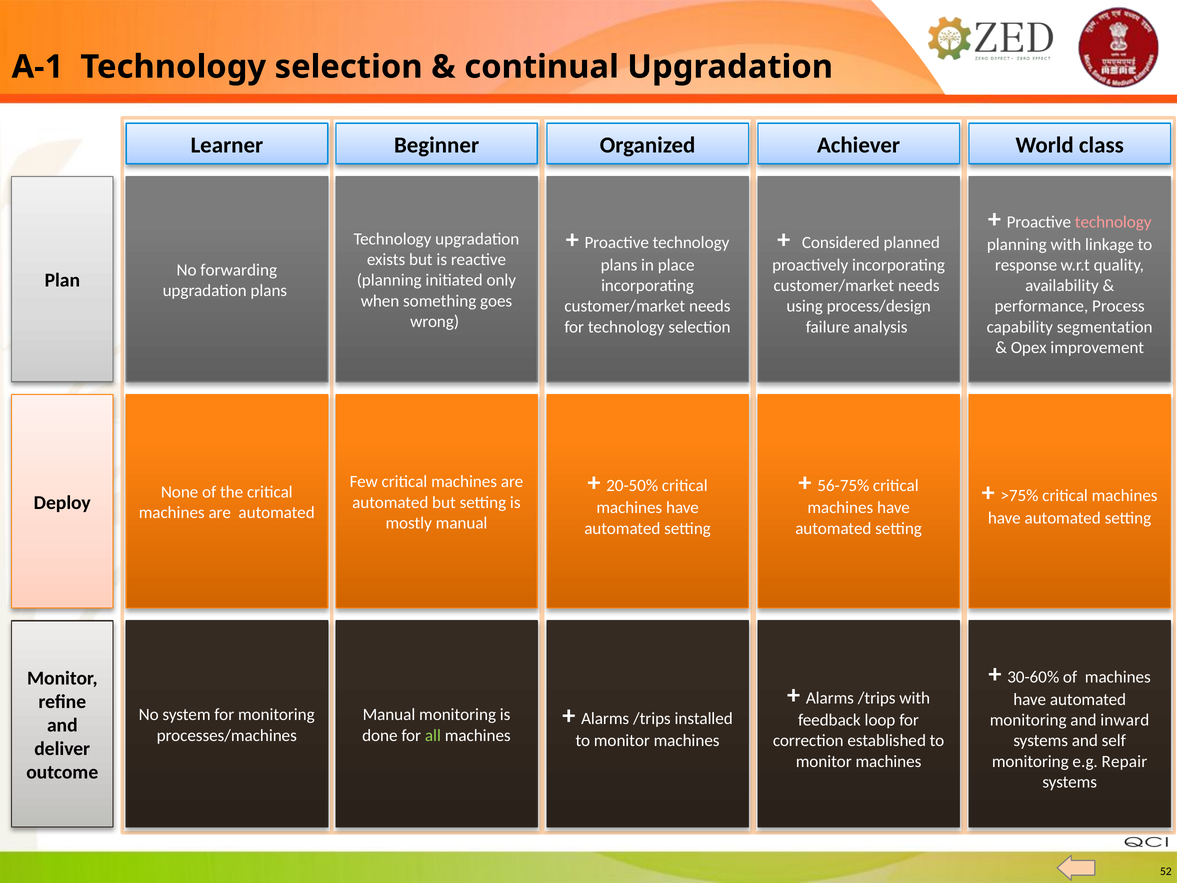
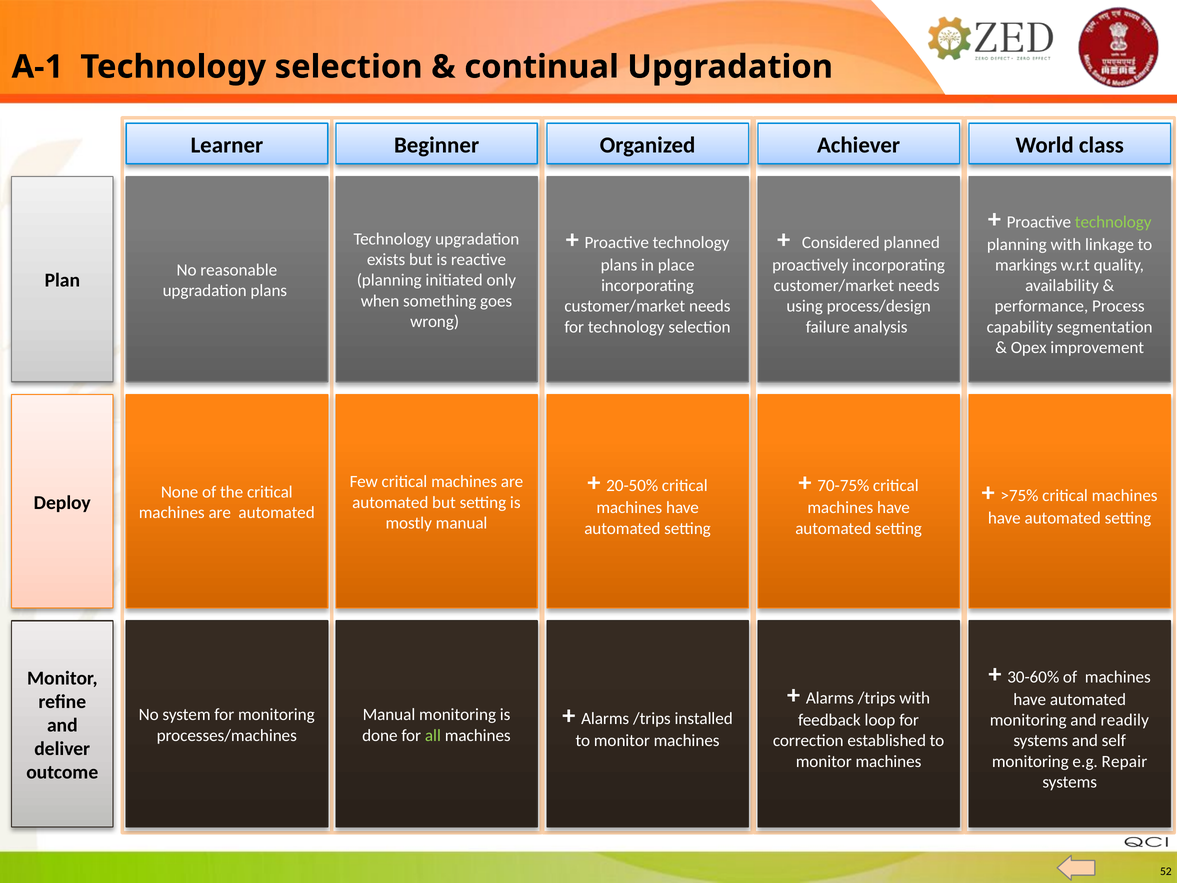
technology at (1113, 222) colour: pink -> light green
response: response -> markings
forwarding: forwarding -> reasonable
56-75%: 56-75% -> 70-75%
inward: inward -> readily
